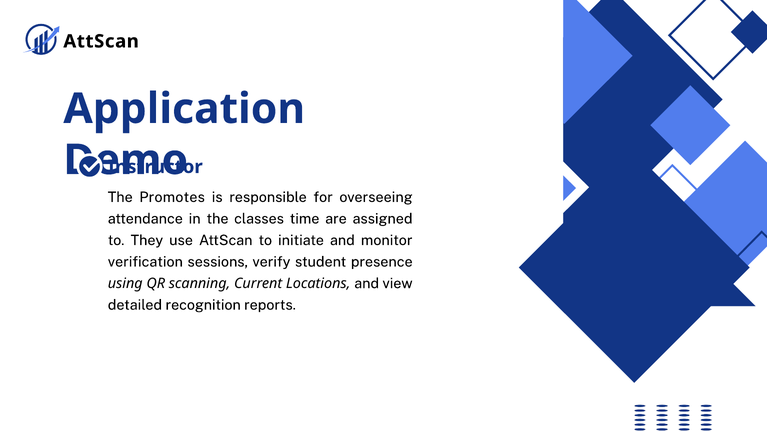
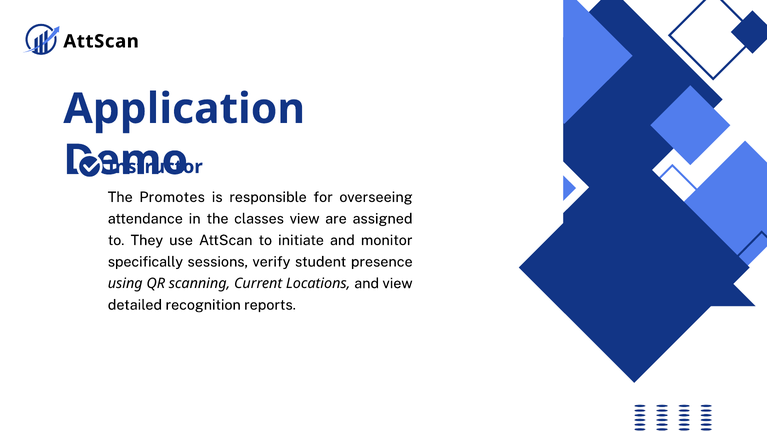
classes time: time -> view
verification: verification -> specifically
